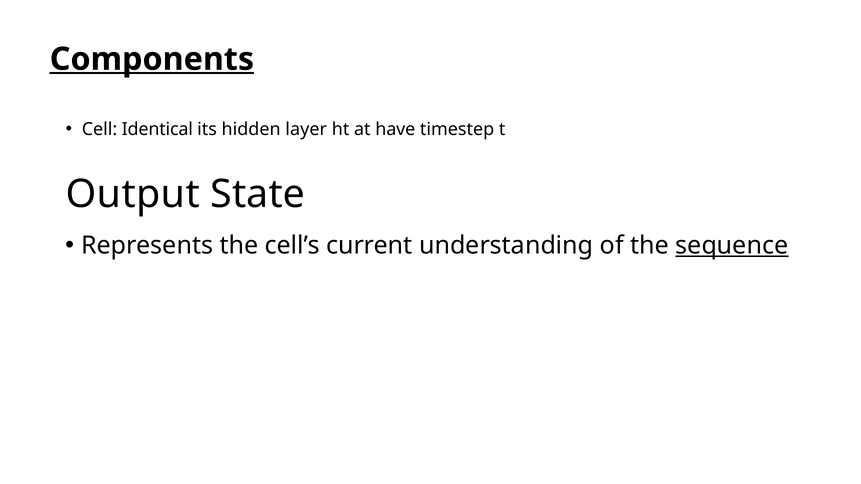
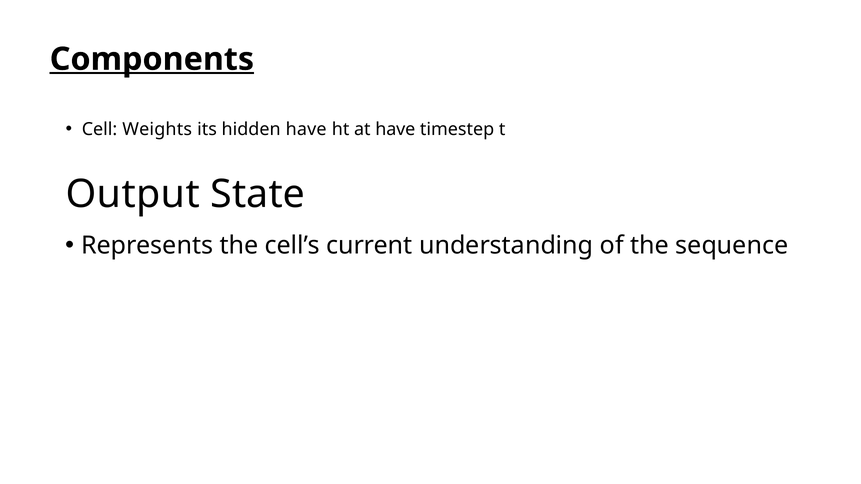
Identical: Identical -> Weights
hidden layer: layer -> have
sequence underline: present -> none
